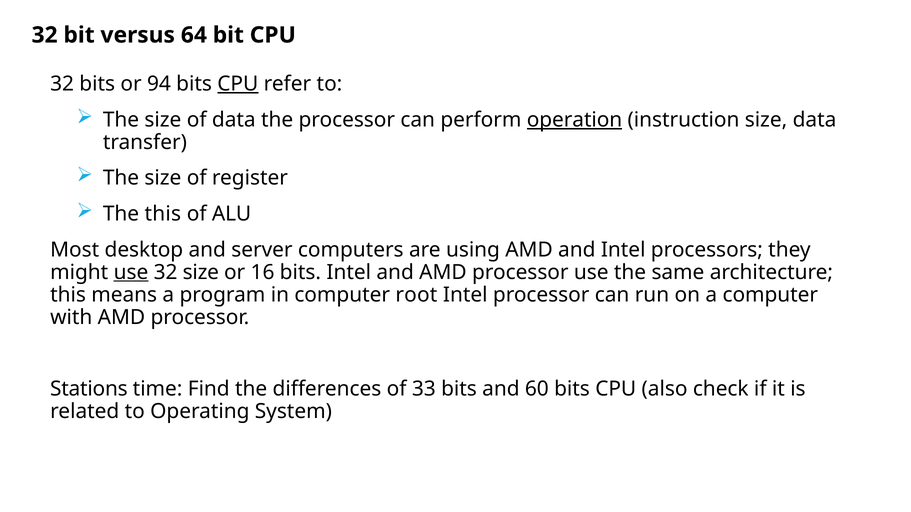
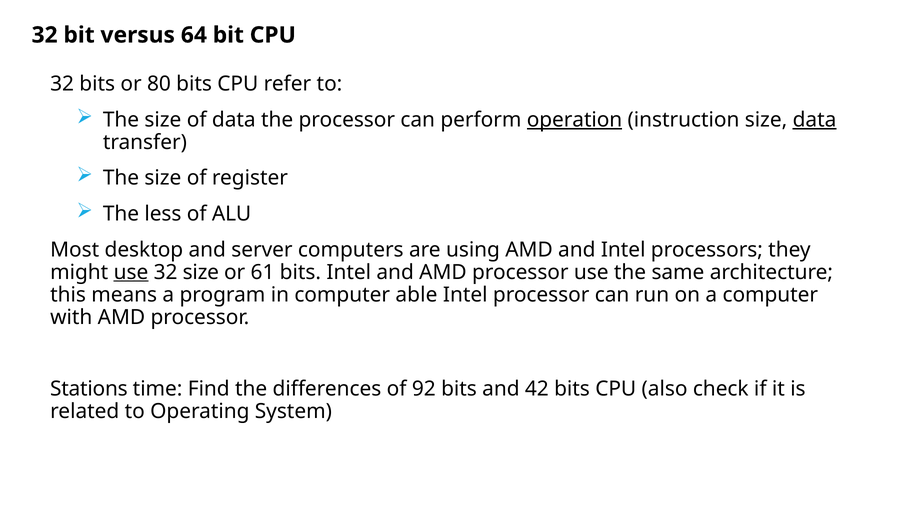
94: 94 -> 80
CPU at (238, 84) underline: present -> none
data at (815, 120) underline: none -> present
The this: this -> less
16: 16 -> 61
root: root -> able
33: 33 -> 92
60: 60 -> 42
